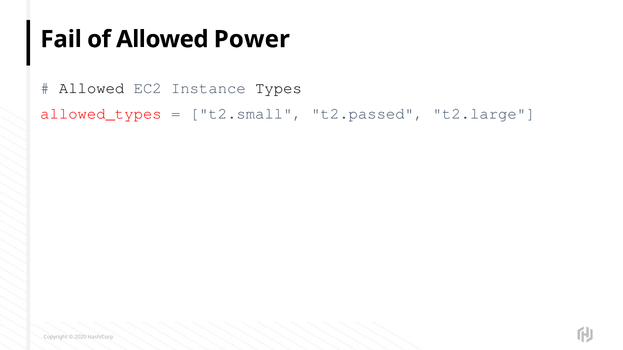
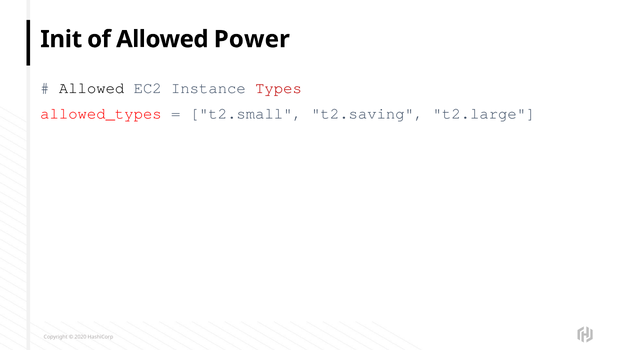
Fail: Fail -> Init
Types colour: black -> red
t2.passed: t2.passed -> t2.saving
